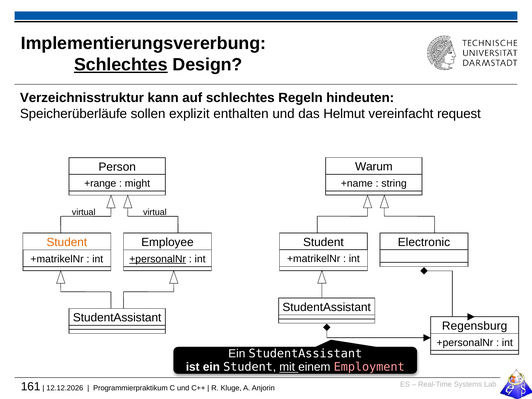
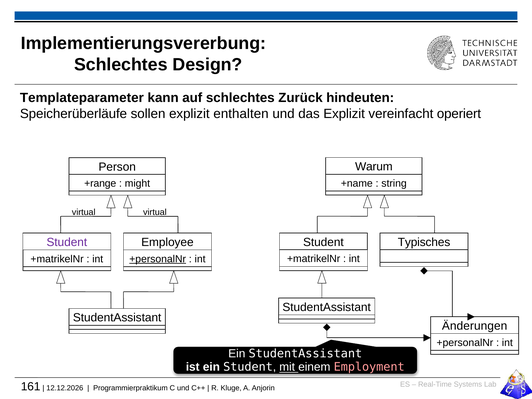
Schlechtes at (121, 65) underline: present -> none
Verzeichnisstruktur: Verzeichnisstruktur -> Templateparameter
Regeln: Regeln -> Zurück
das Helmut: Helmut -> Explizit
request: request -> operiert
Electronic: Electronic -> Typisches
Student at (67, 242) colour: orange -> purple
Regensburg: Regensburg -> Änderungen
